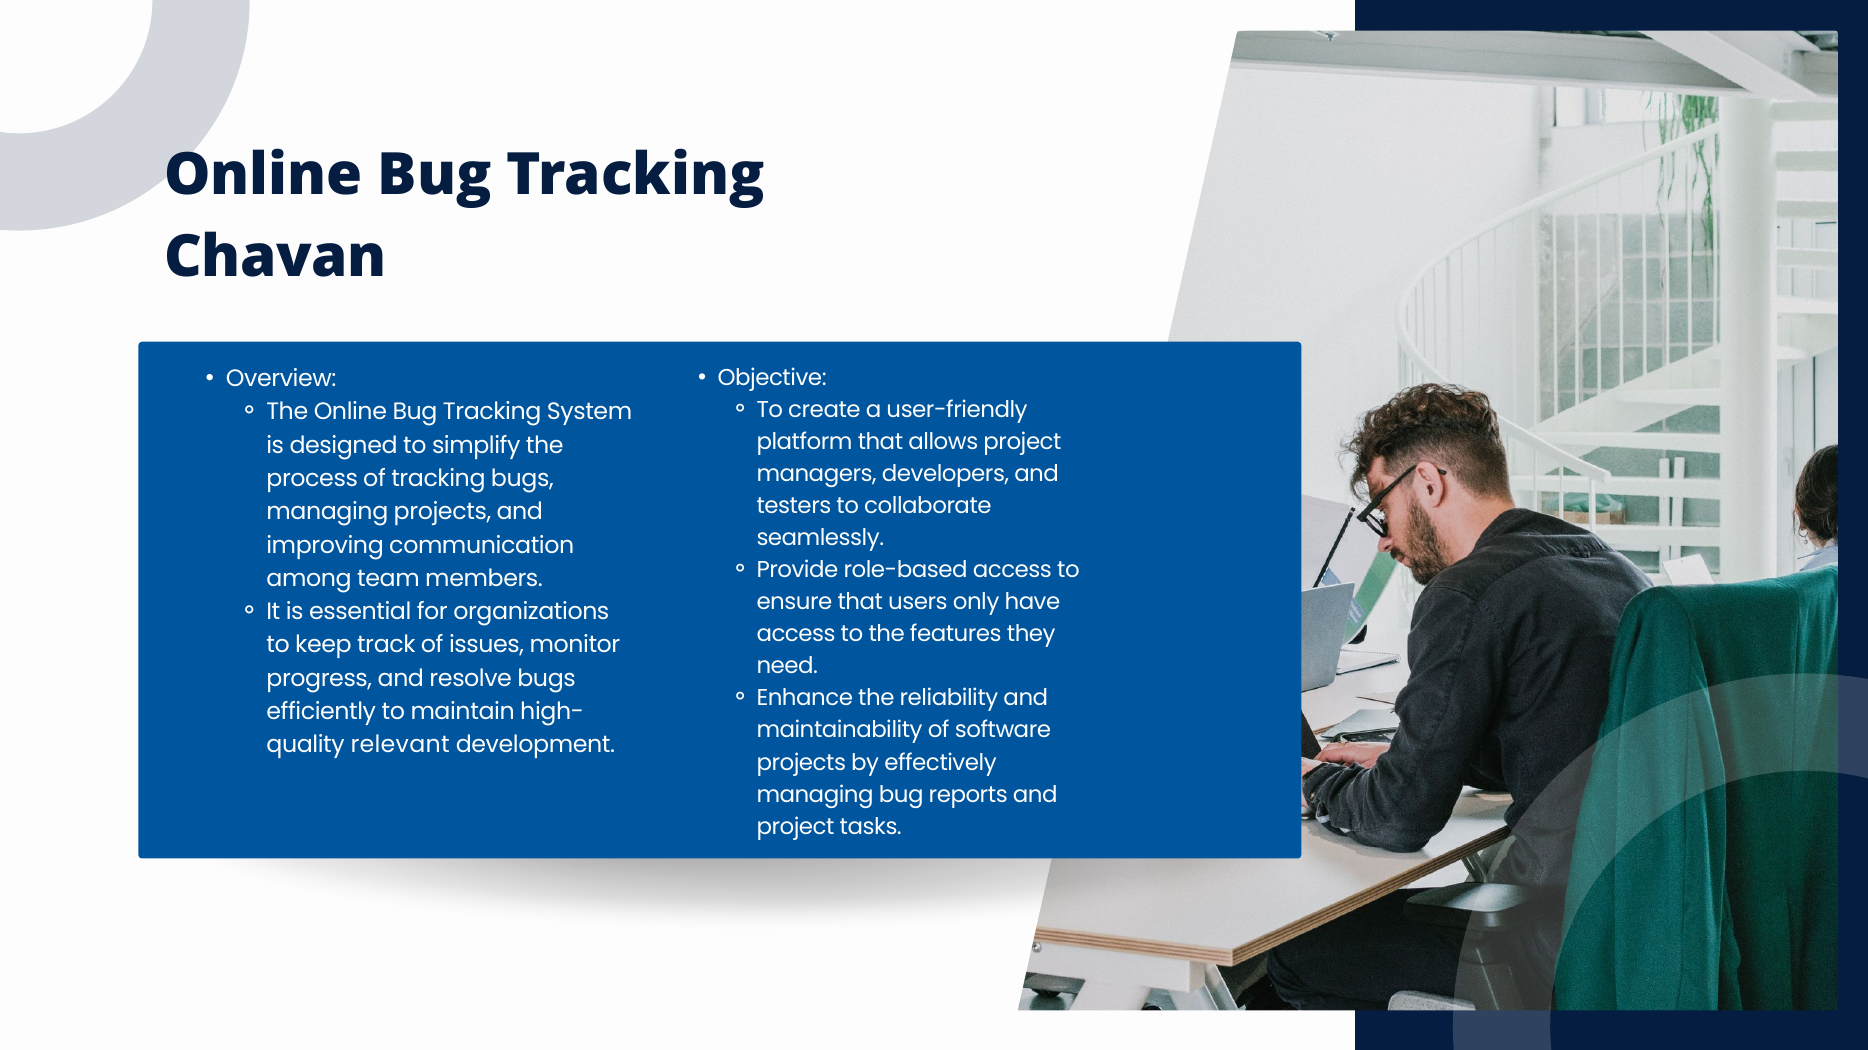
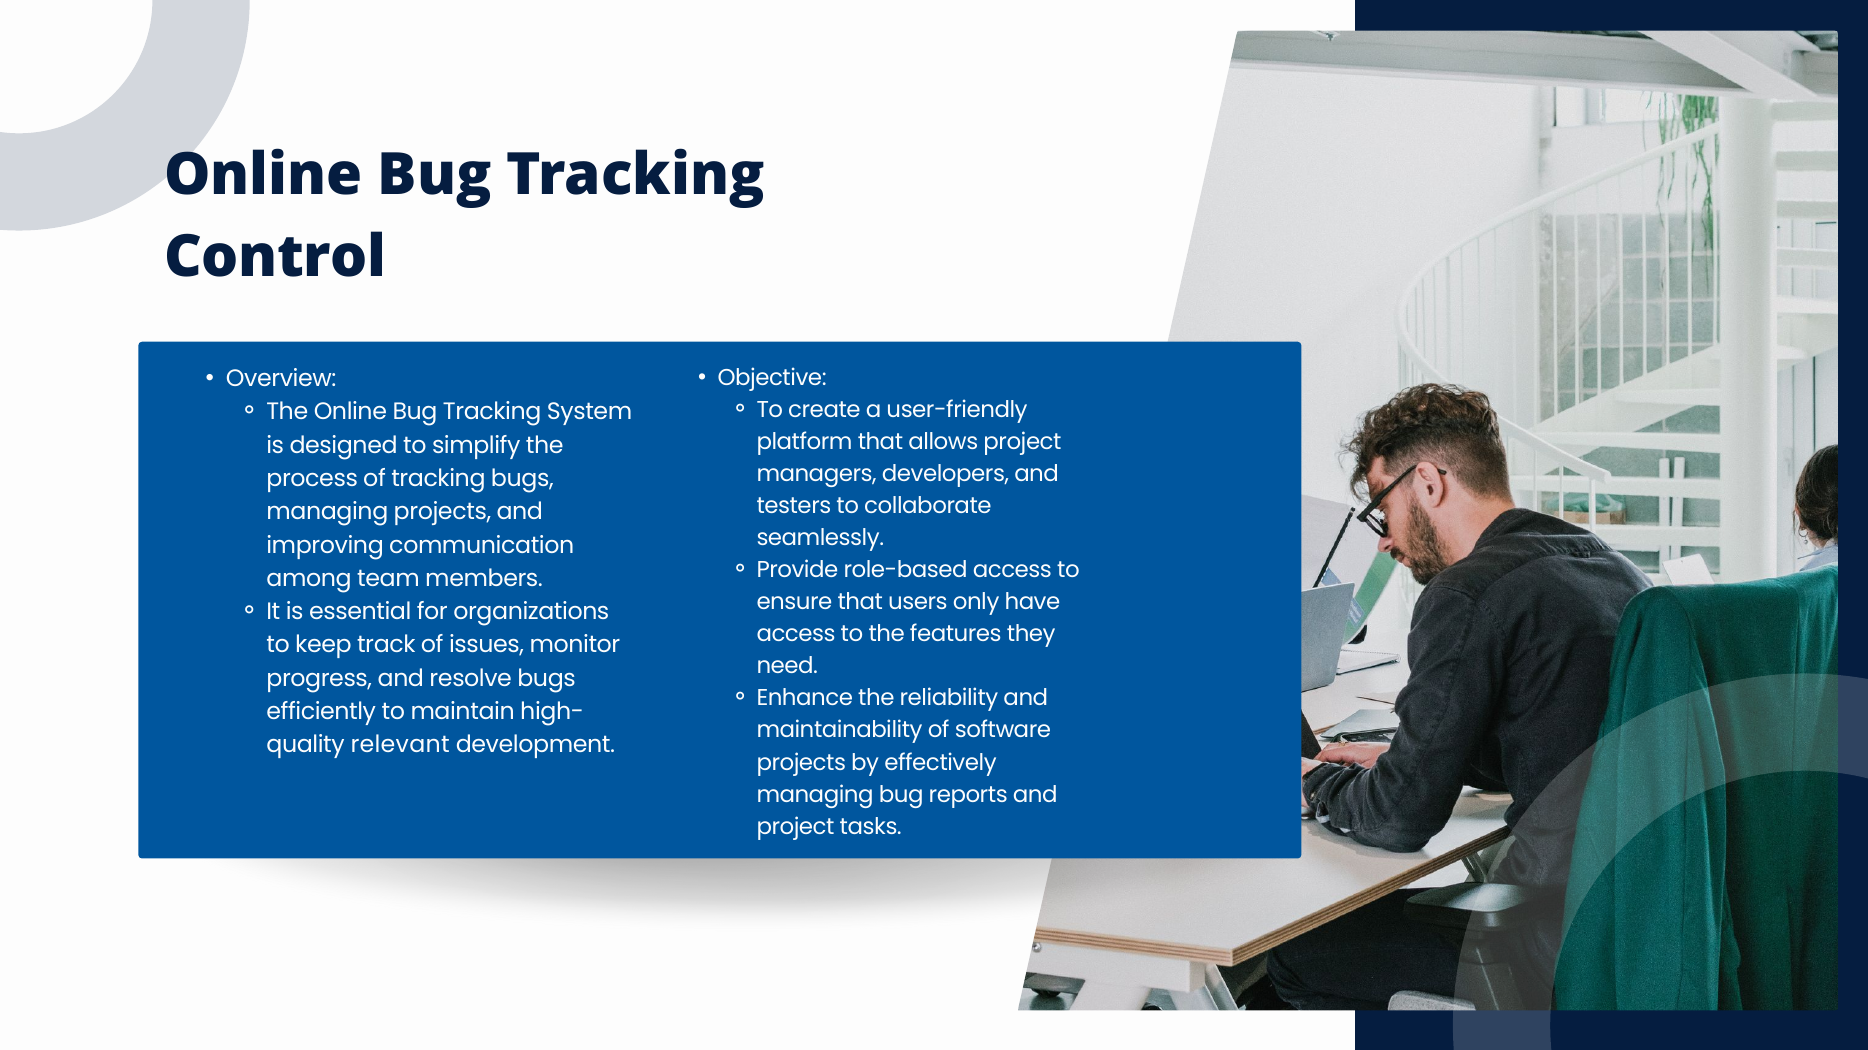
Chavan: Chavan -> Control
